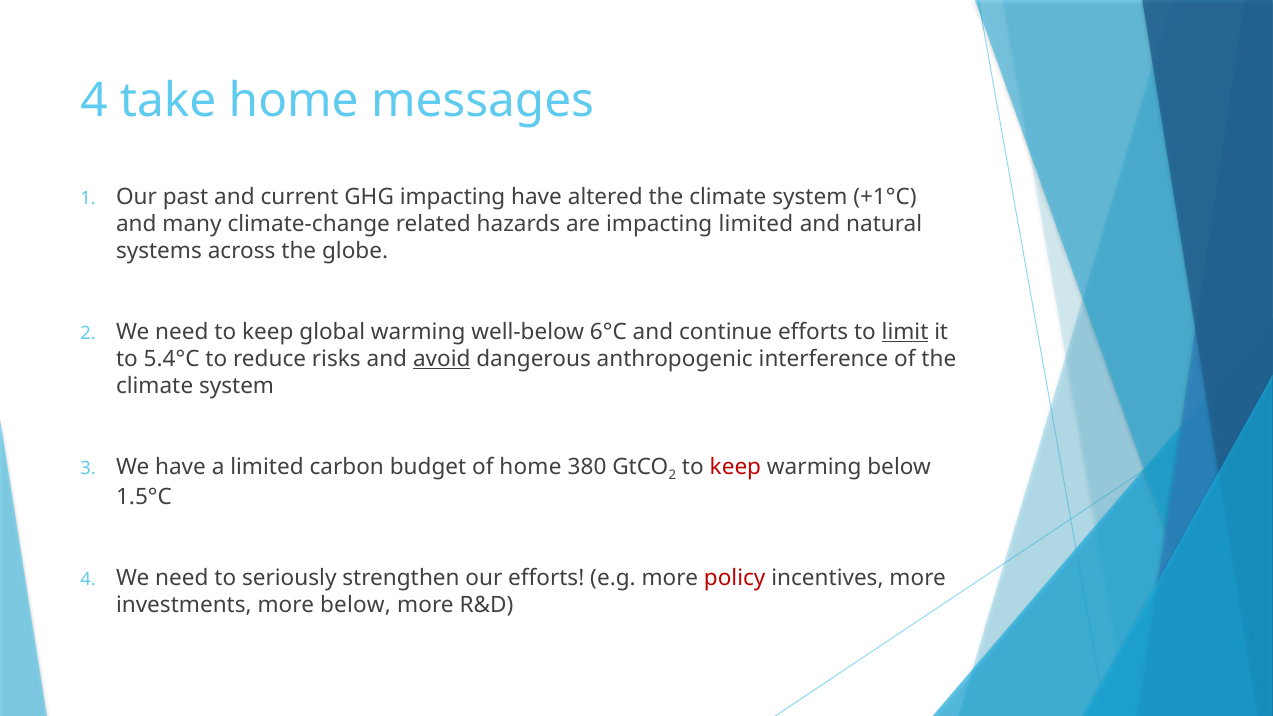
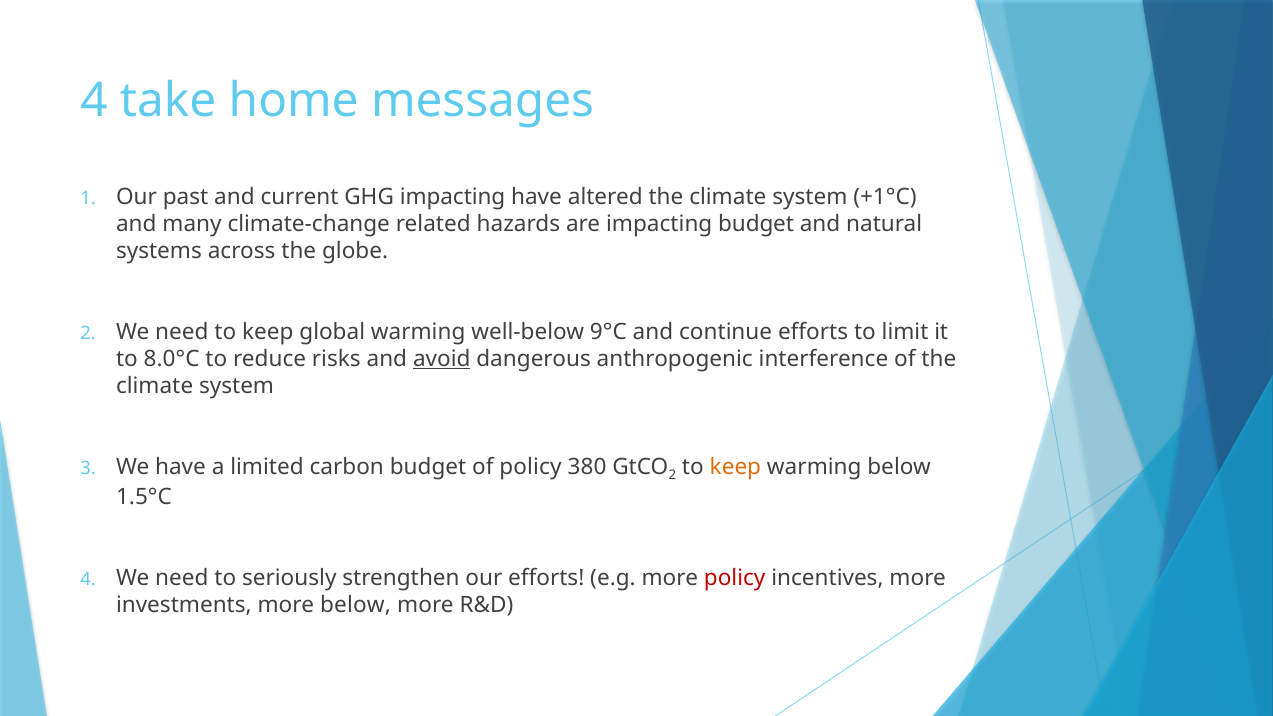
impacting limited: limited -> budget
6°C: 6°C -> 9°C
limit underline: present -> none
5.4°C: 5.4°C -> 8.0°C
of home: home -> policy
keep at (735, 467) colour: red -> orange
